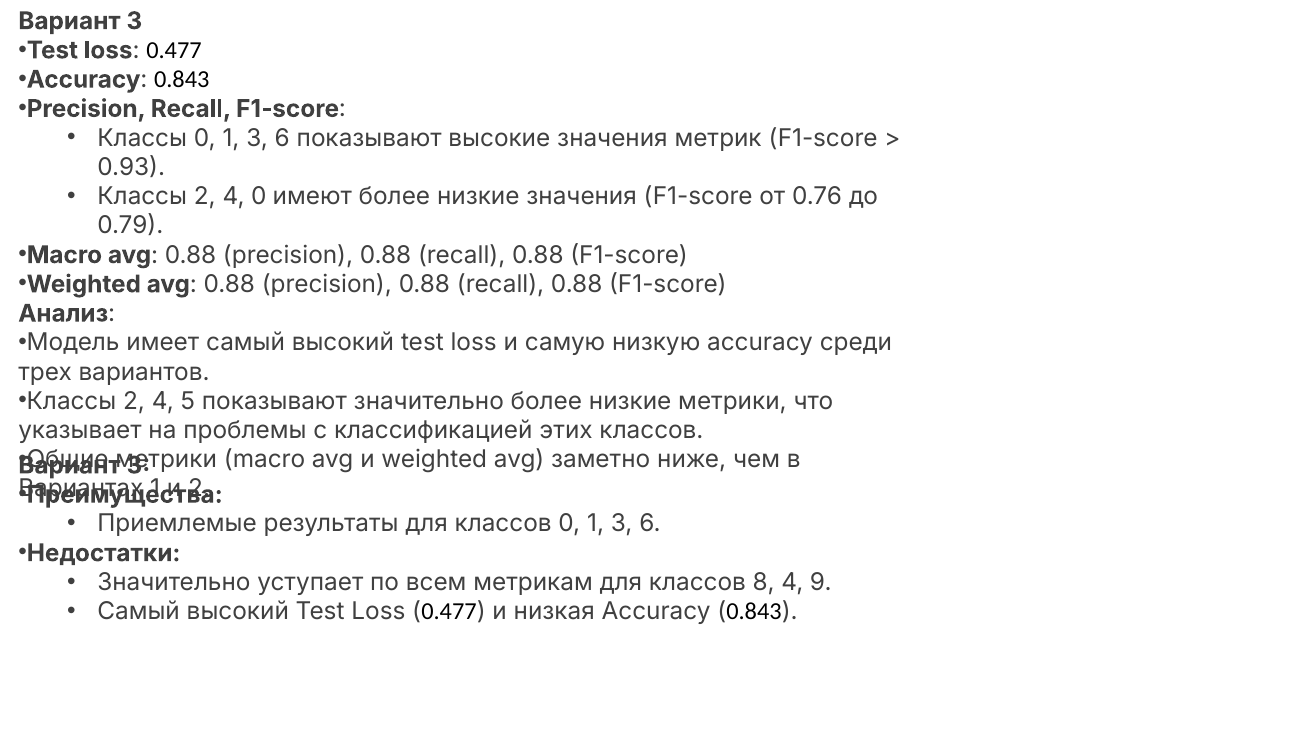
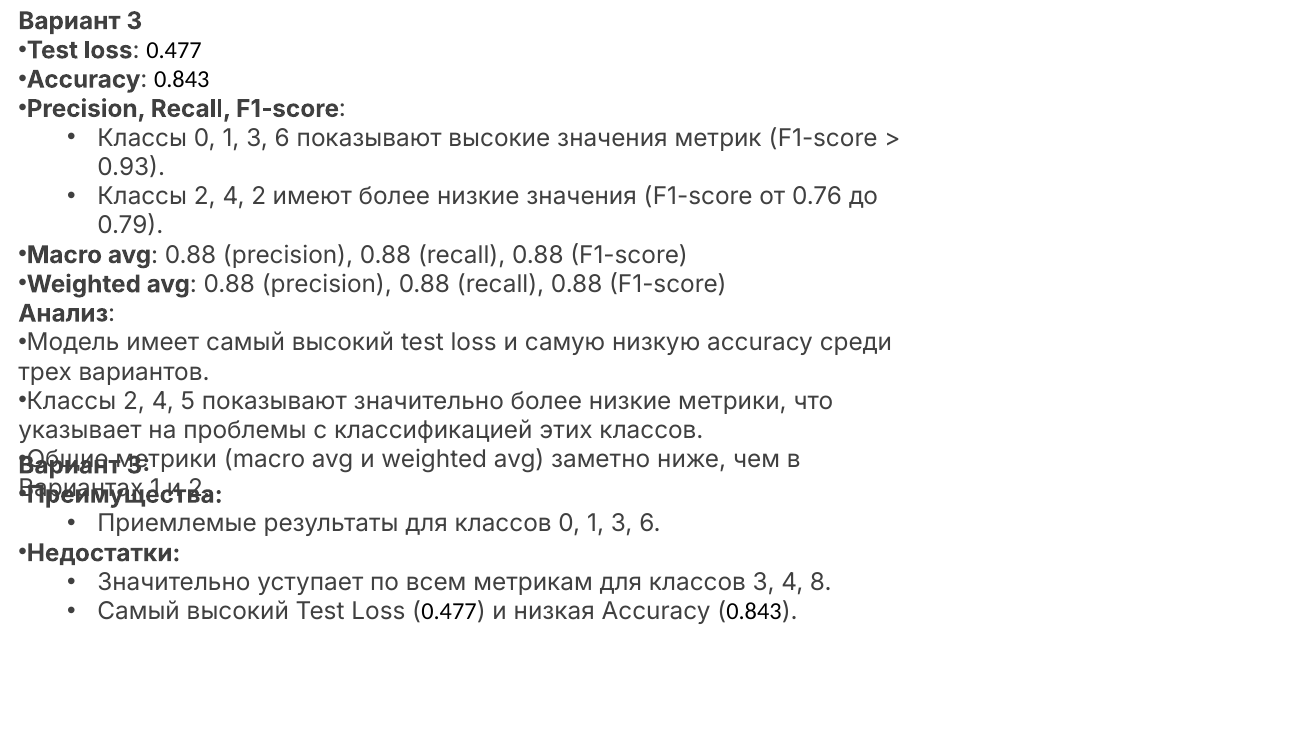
4 0: 0 -> 2
классов 8: 8 -> 3
9: 9 -> 8
